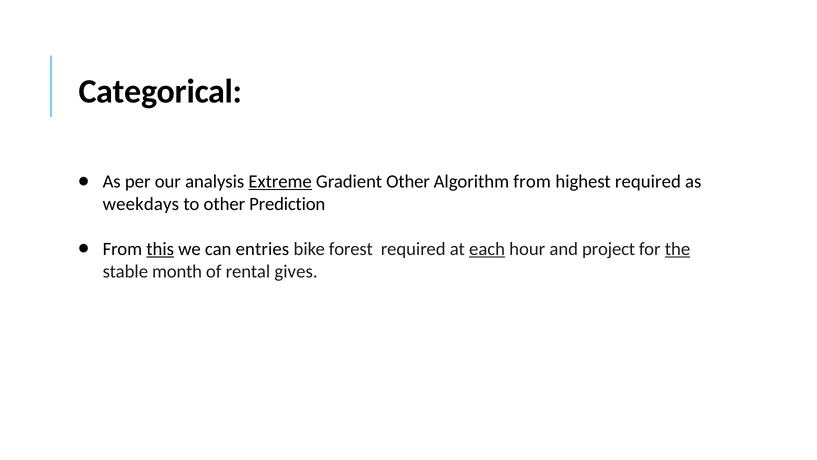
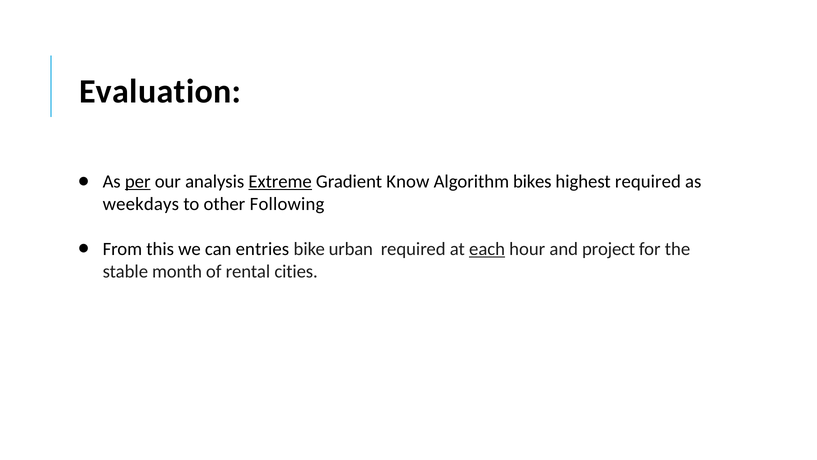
Categorical: Categorical -> Evaluation
per underline: none -> present
Gradient Other: Other -> Know
Algorithm from: from -> bikes
Prediction: Prediction -> Following
this underline: present -> none
forest: forest -> urban
the underline: present -> none
gives: gives -> cities
